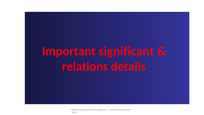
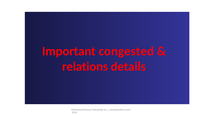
significant: significant -> congested
